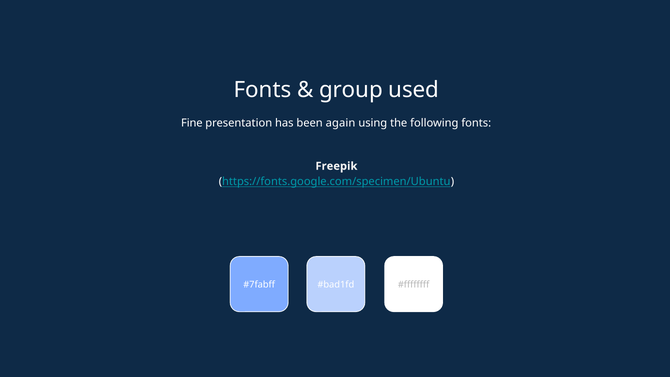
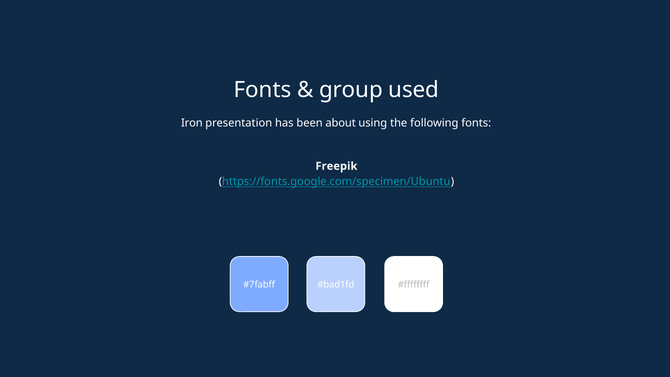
Fine: Fine -> Iron
again: again -> about
